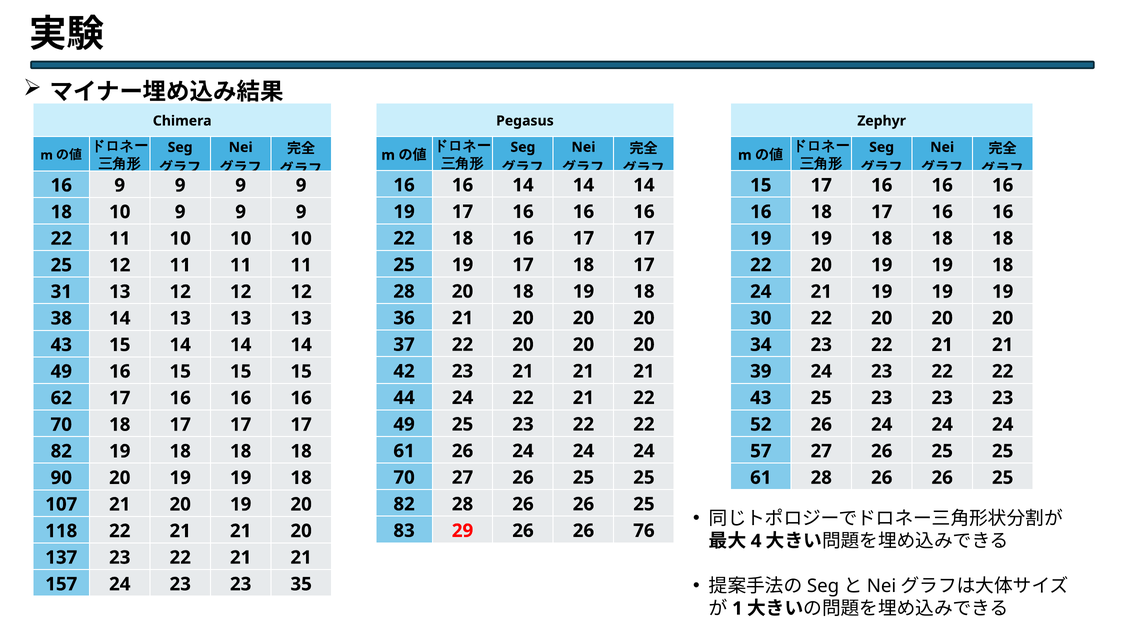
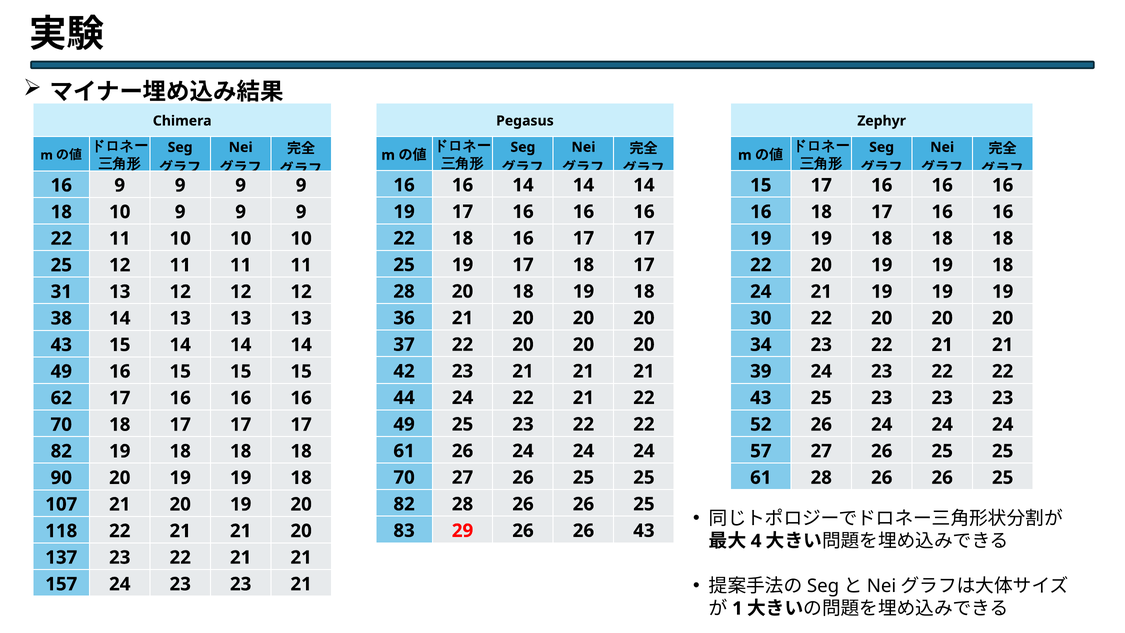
26 76: 76 -> 43
23 23 35: 35 -> 21
